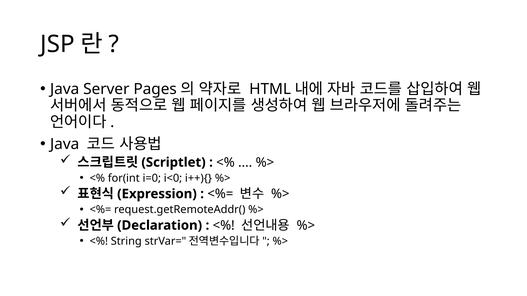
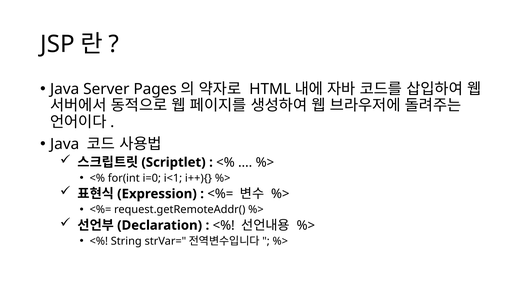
i<0: i<0 -> i<1
